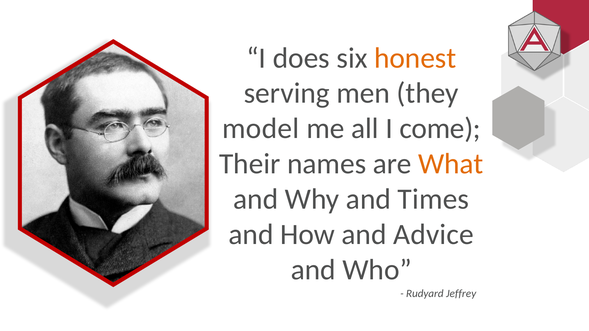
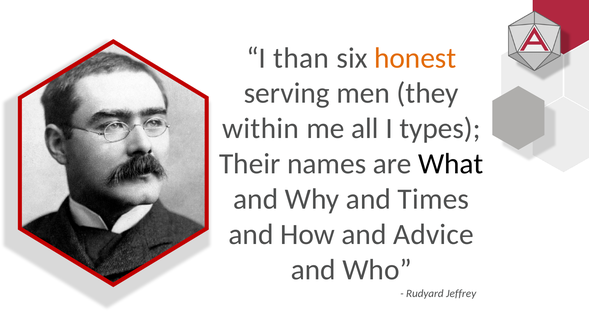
does: does -> than
model: model -> within
come: come -> types
What colour: orange -> black
